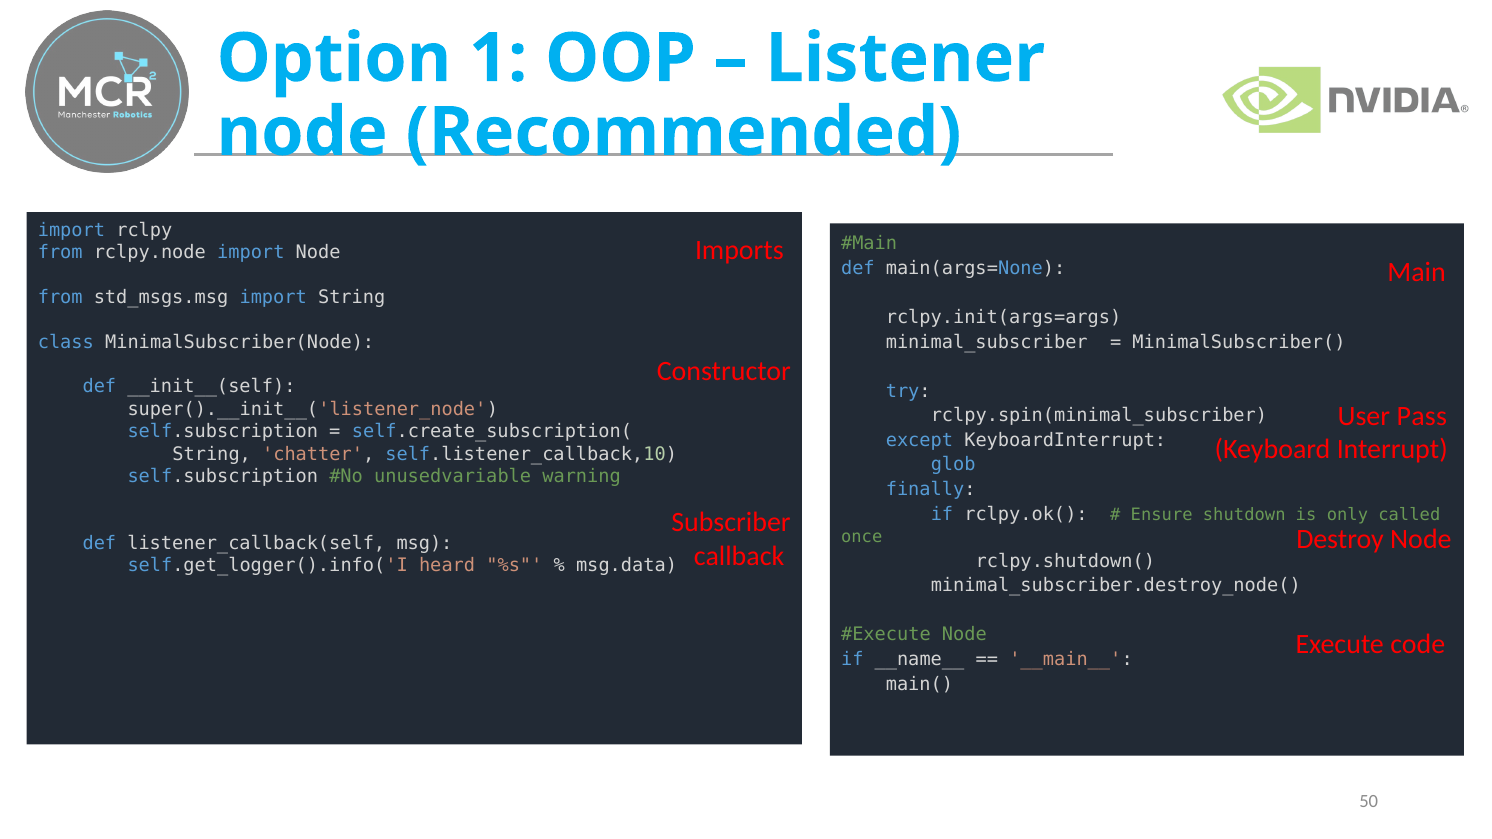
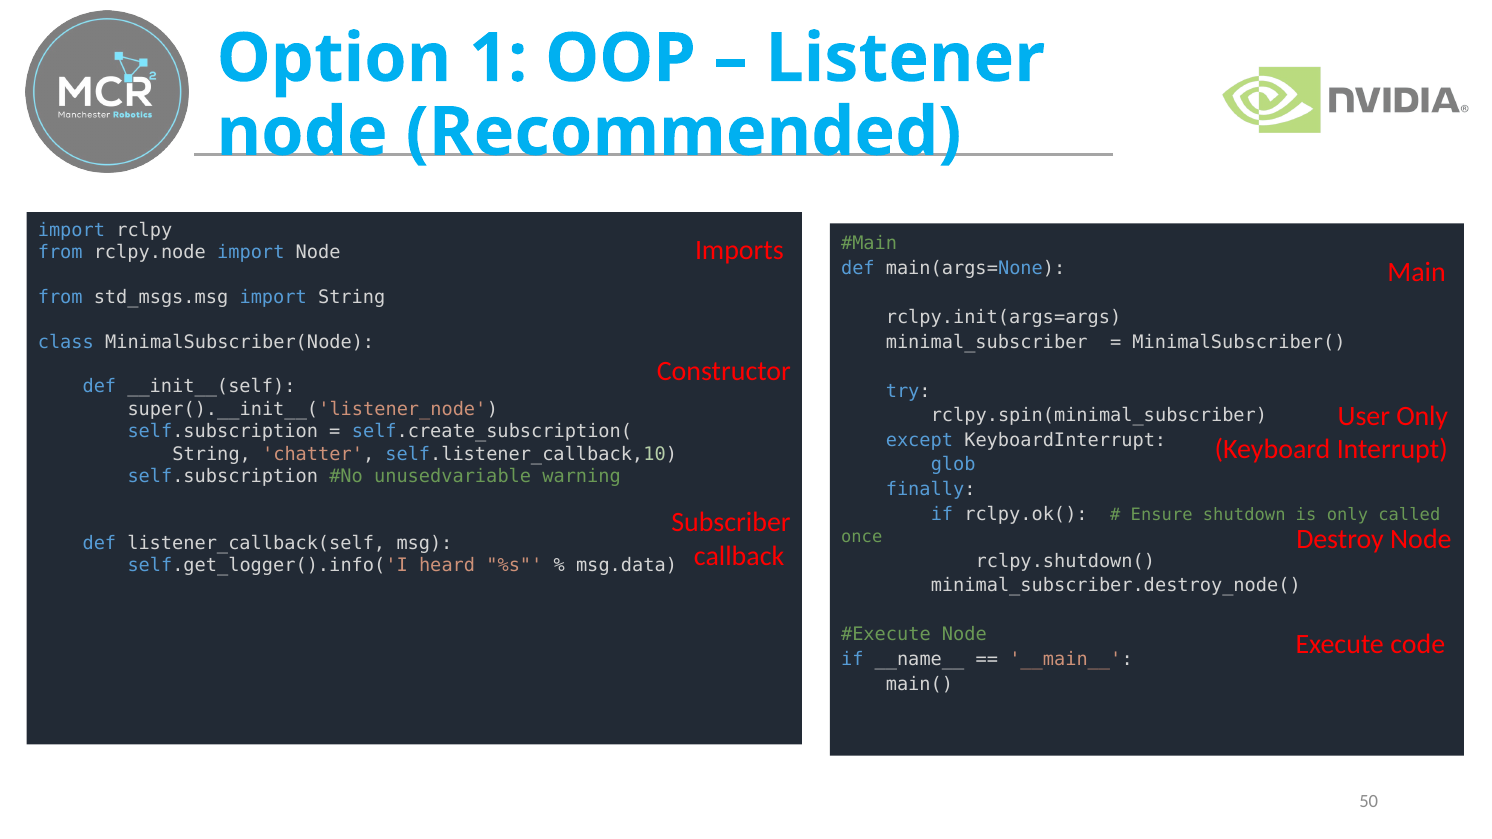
User Pass: Pass -> Only
